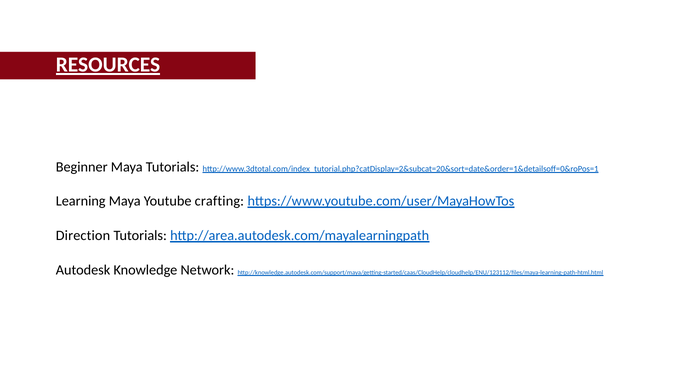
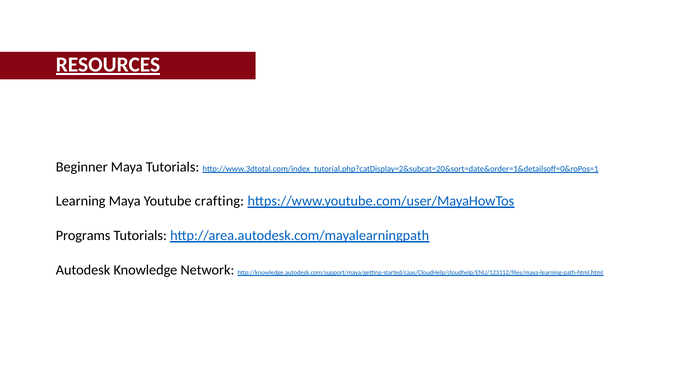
Direction: Direction -> Programs
